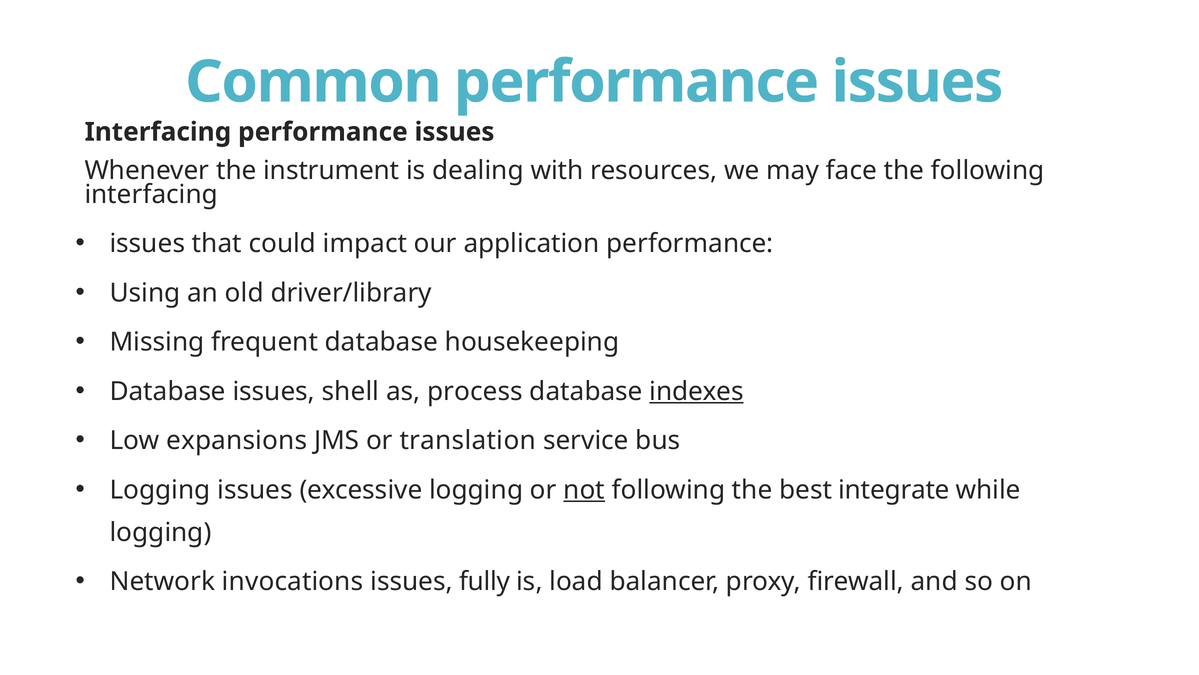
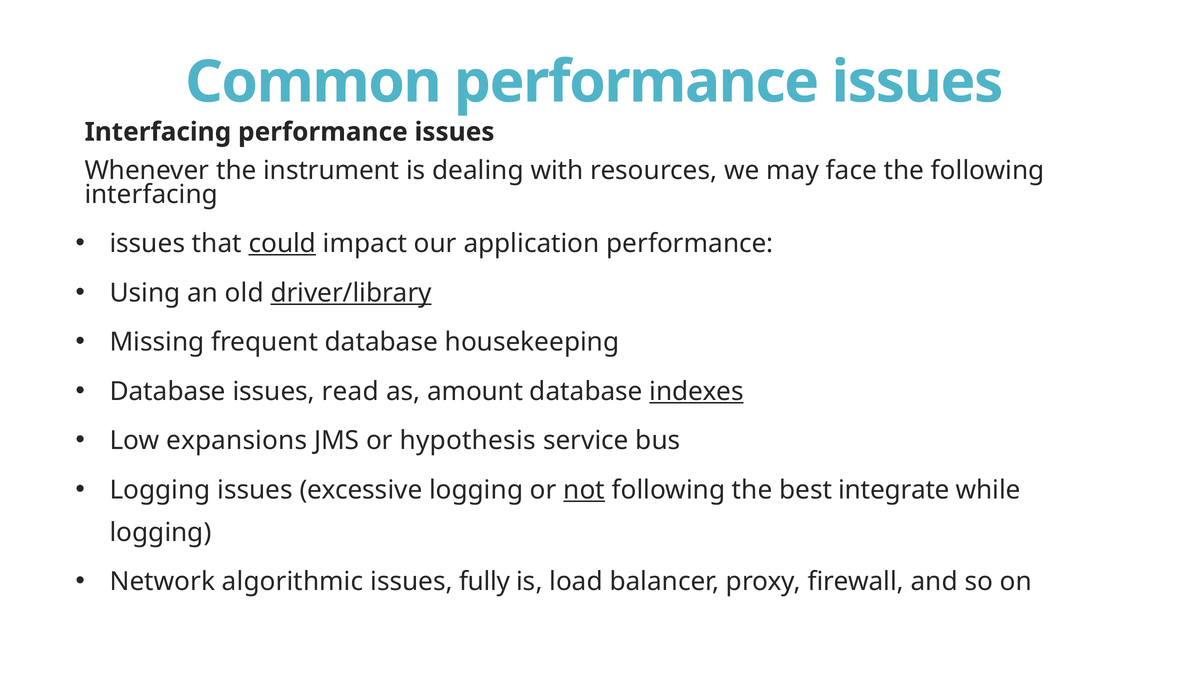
could underline: none -> present
driver/library underline: none -> present
shell: shell -> read
process: process -> amount
translation: translation -> hypothesis
invocations: invocations -> algorithmic
